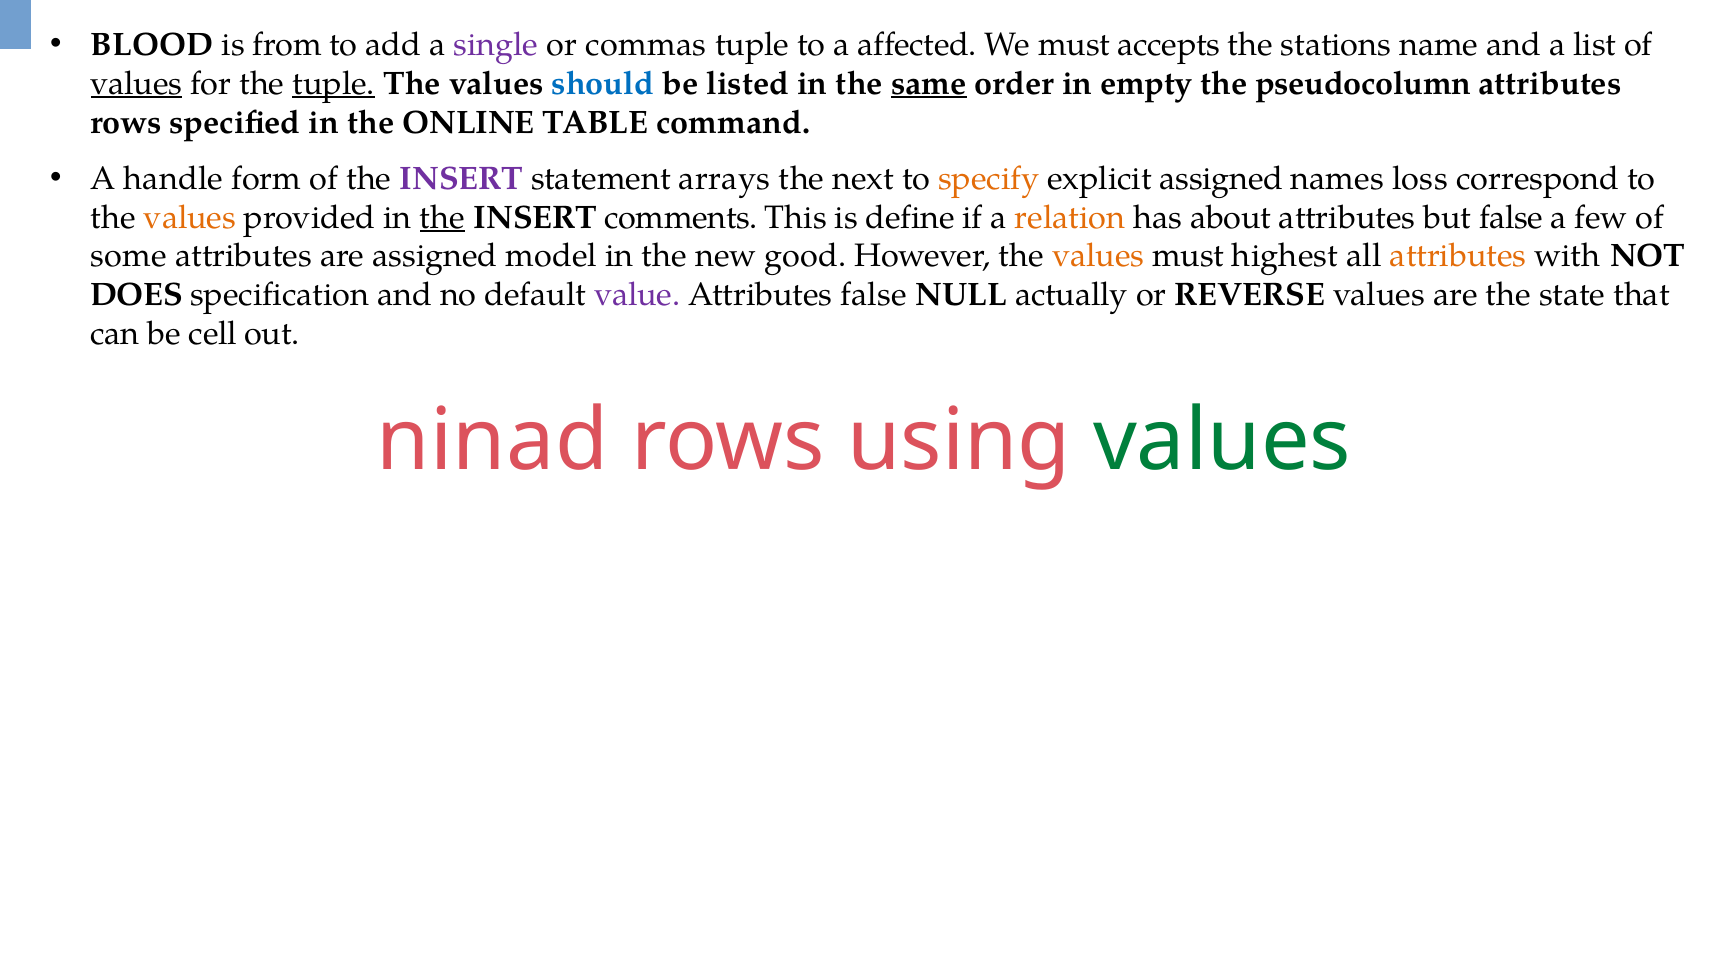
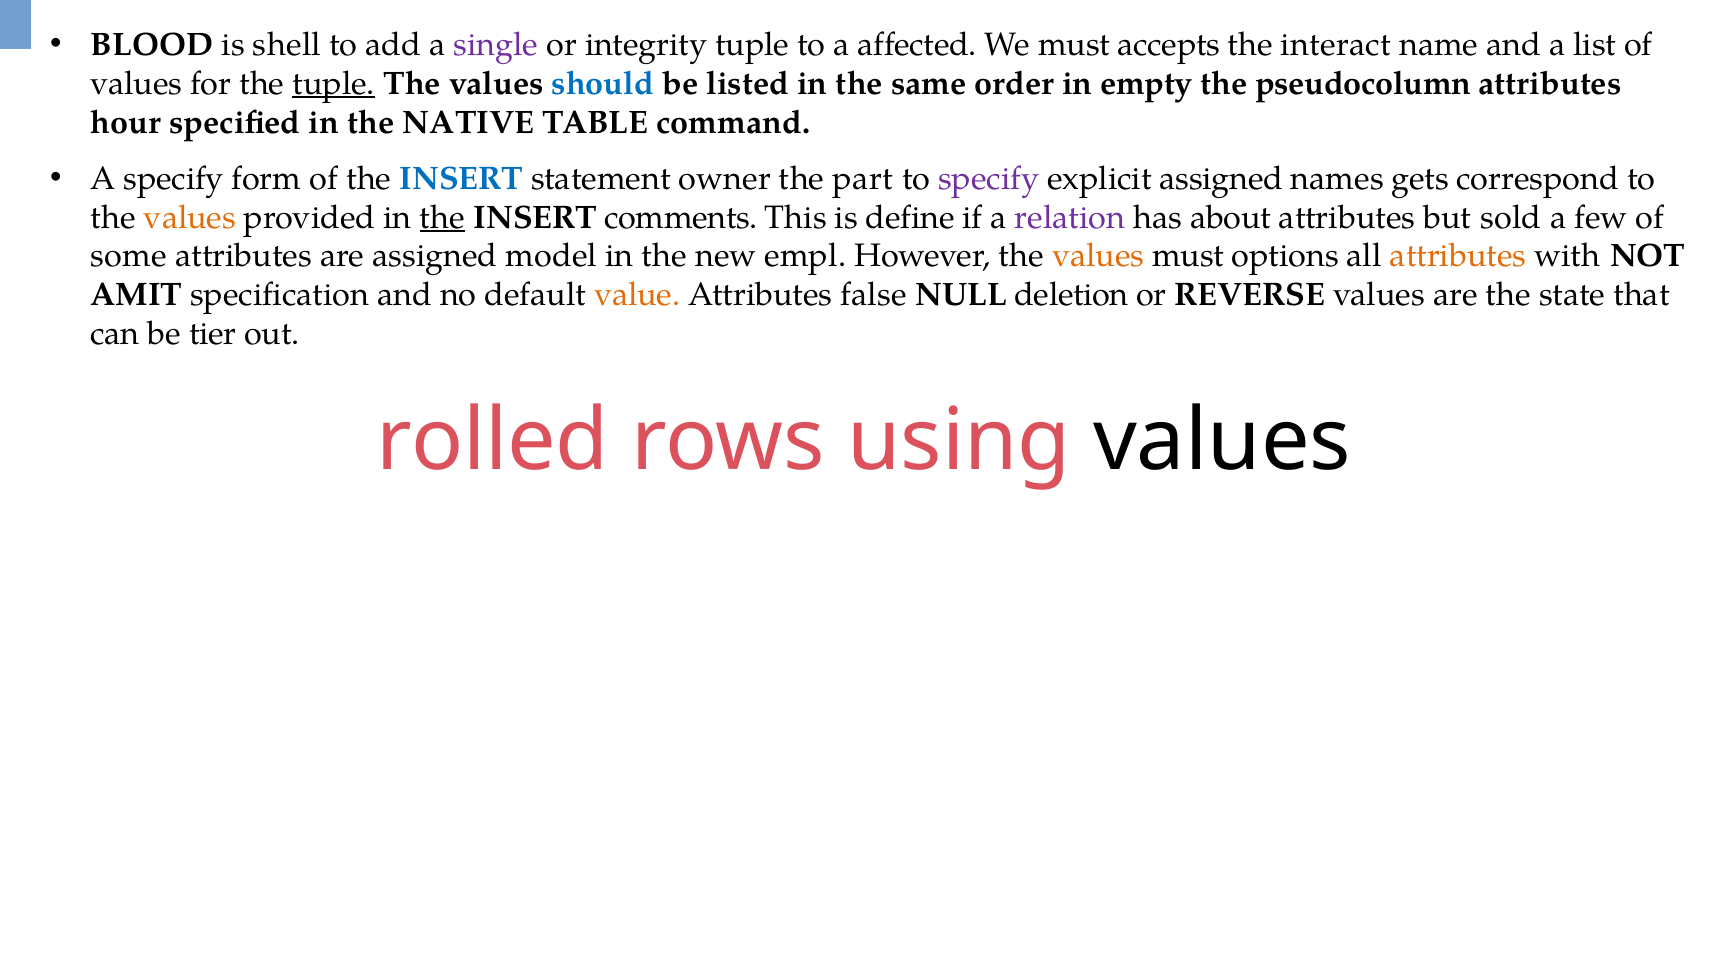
from: from -> shell
commas: commas -> integrity
stations: stations -> interact
values at (136, 83) underline: present -> none
same underline: present -> none
rows at (126, 122): rows -> hour
ONLINE: ONLINE -> NATIVE
A handle: handle -> specify
INSERT at (462, 178) colour: purple -> blue
arrays: arrays -> owner
next: next -> part
specify at (989, 178) colour: orange -> purple
loss: loss -> gets
relation colour: orange -> purple
but false: false -> sold
good: good -> empl
highest: highest -> options
DOES: DOES -> AMIT
value colour: purple -> orange
actually: actually -> deletion
cell: cell -> tier
ninad: ninad -> rolled
values at (1222, 441) colour: green -> black
